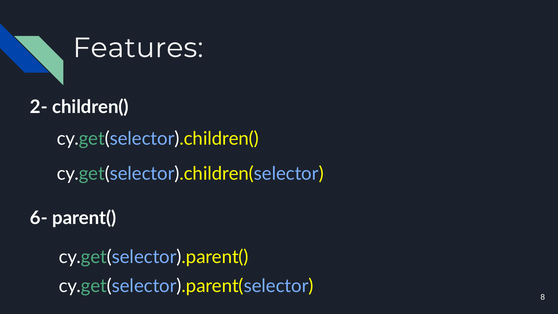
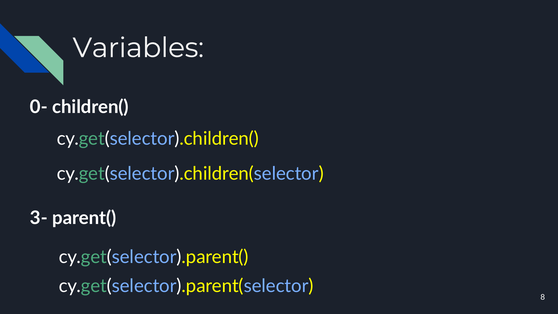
Features: Features -> Variables
2-: 2- -> 0-
6-: 6- -> 3-
